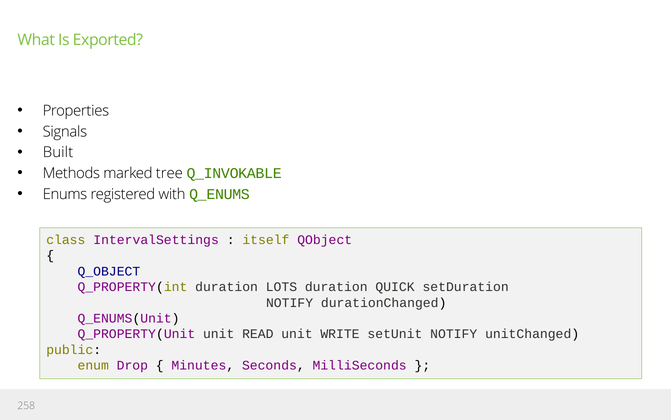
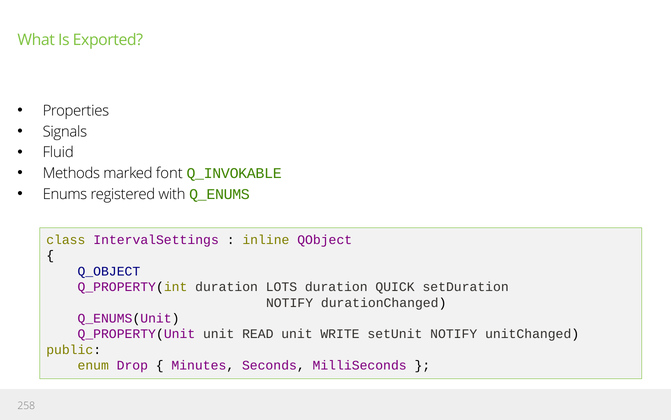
Built: Built -> Fluid
tree: tree -> font
itself: itself -> inline
